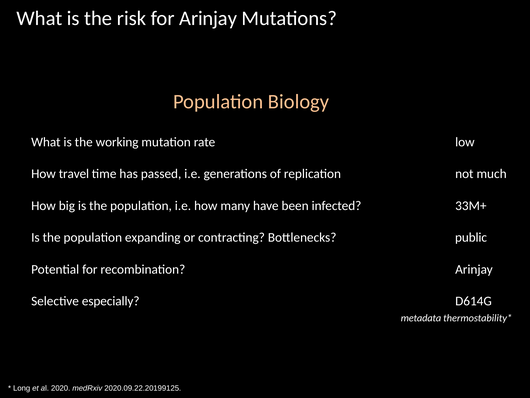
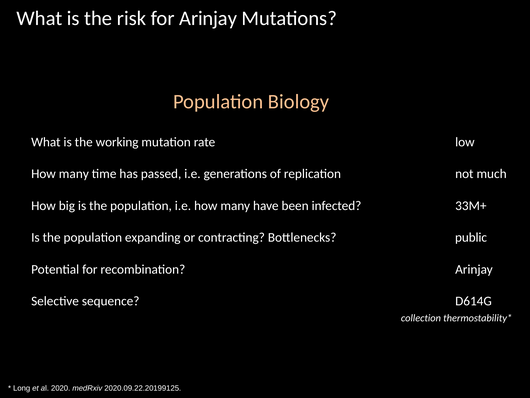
travel at (74, 174): travel -> many
especially: especially -> sequence
metadata: metadata -> collection
